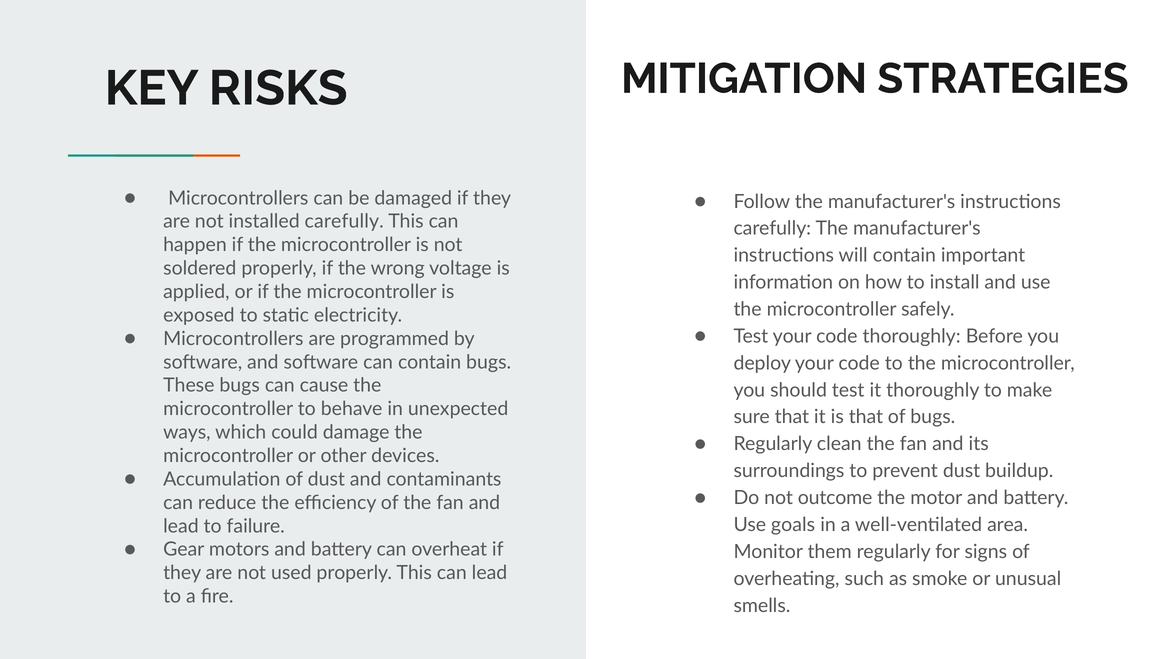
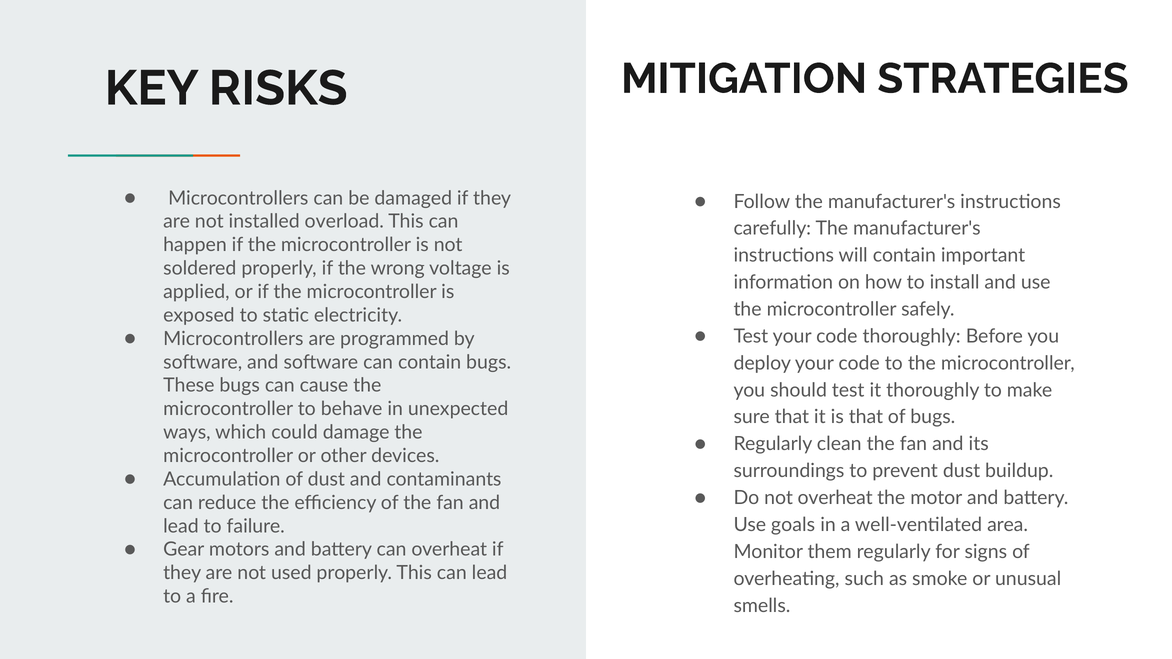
installed carefully: carefully -> overload
not outcome: outcome -> overheat
